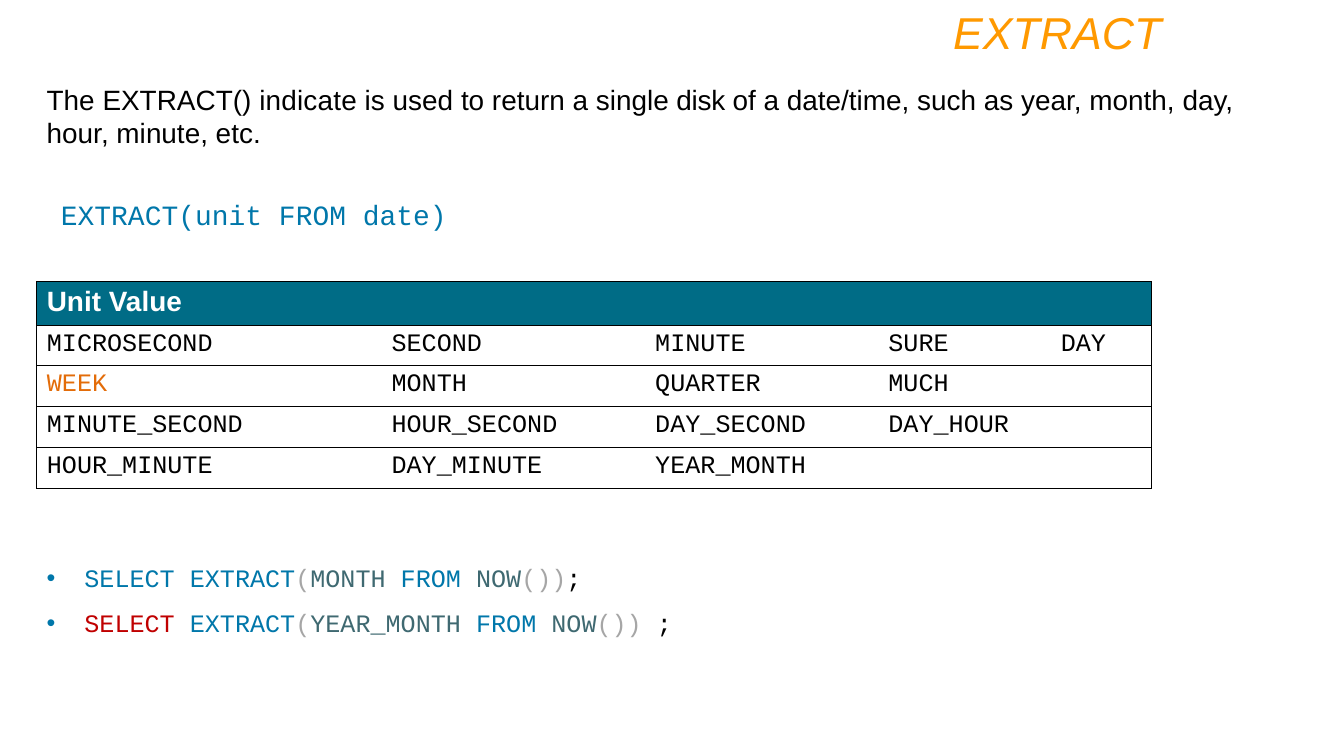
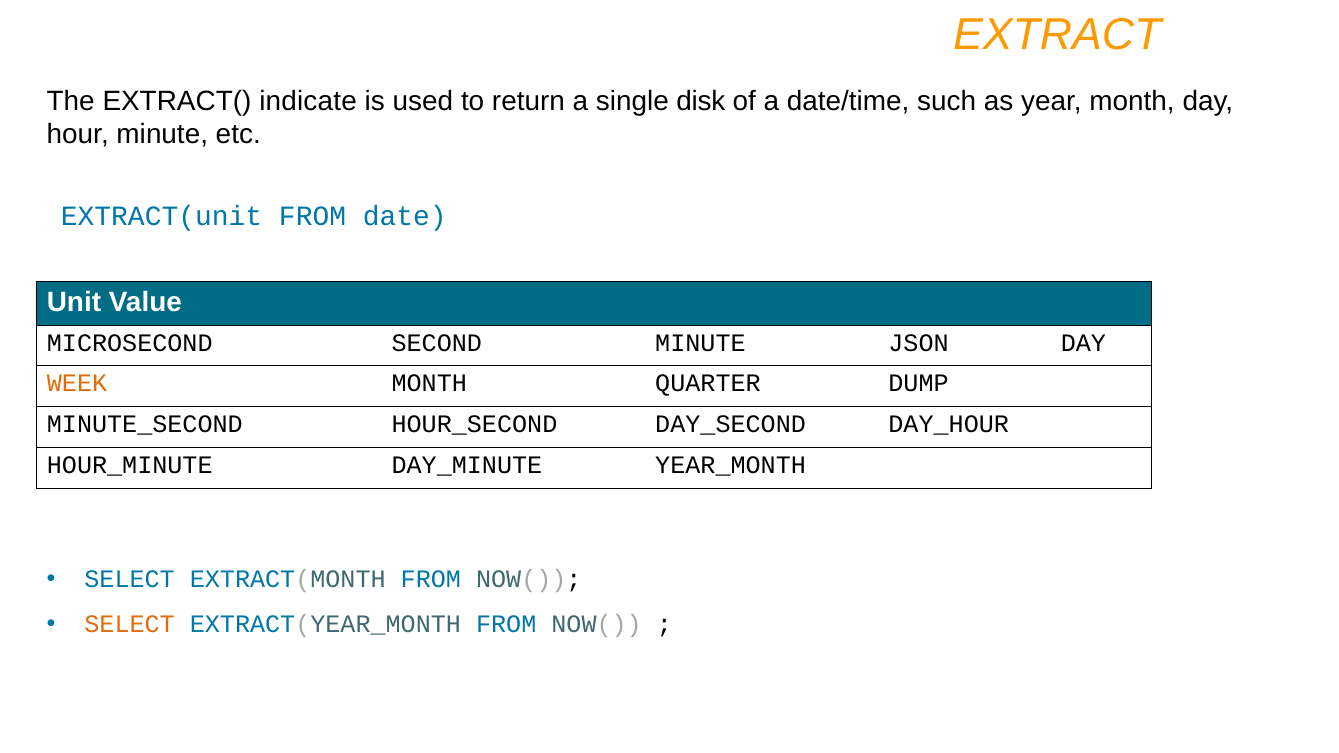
SURE: SURE -> JSON
MUCH: MUCH -> DUMP
SELECT at (130, 625) colour: red -> orange
